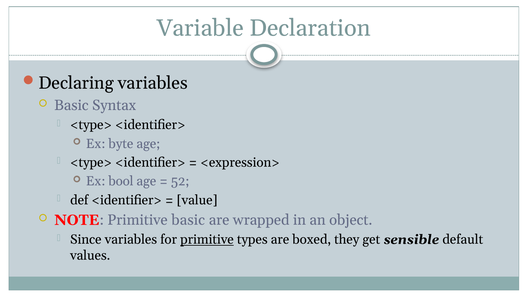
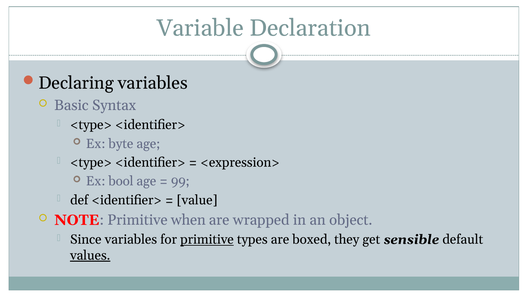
52: 52 -> 99
Primitive basic: basic -> when
values underline: none -> present
